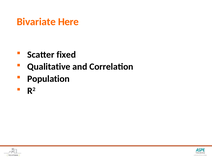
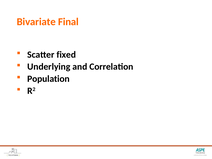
Here: Here -> Final
Qualitative: Qualitative -> Underlying
